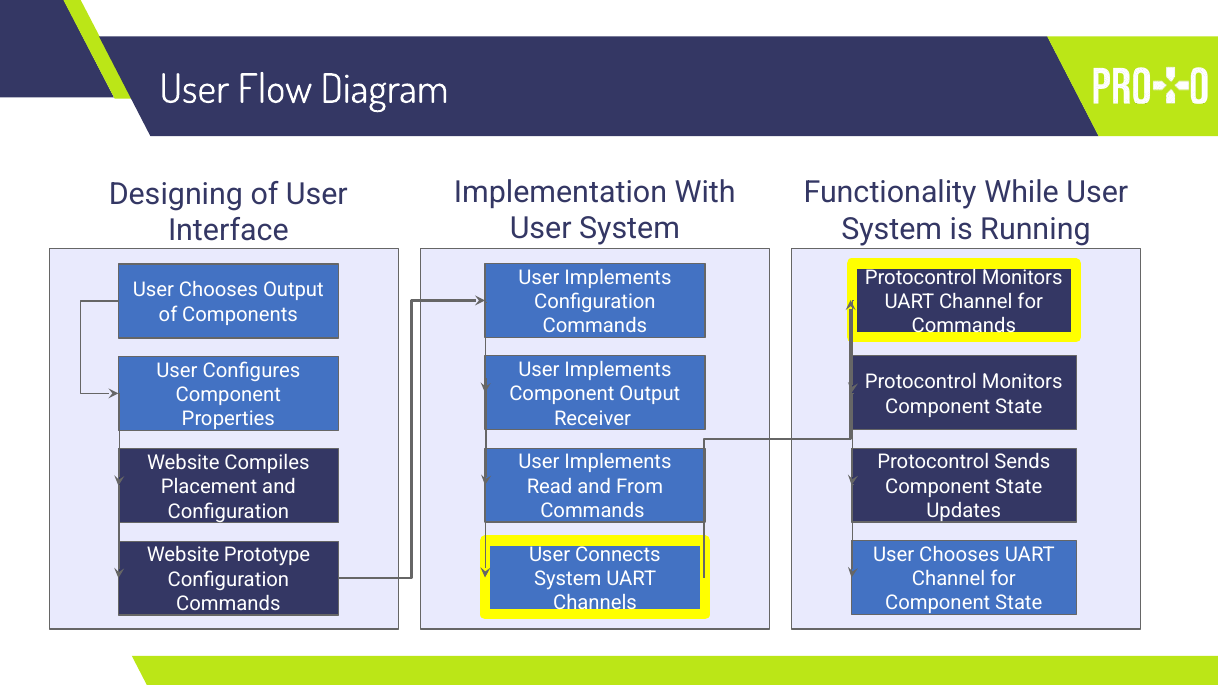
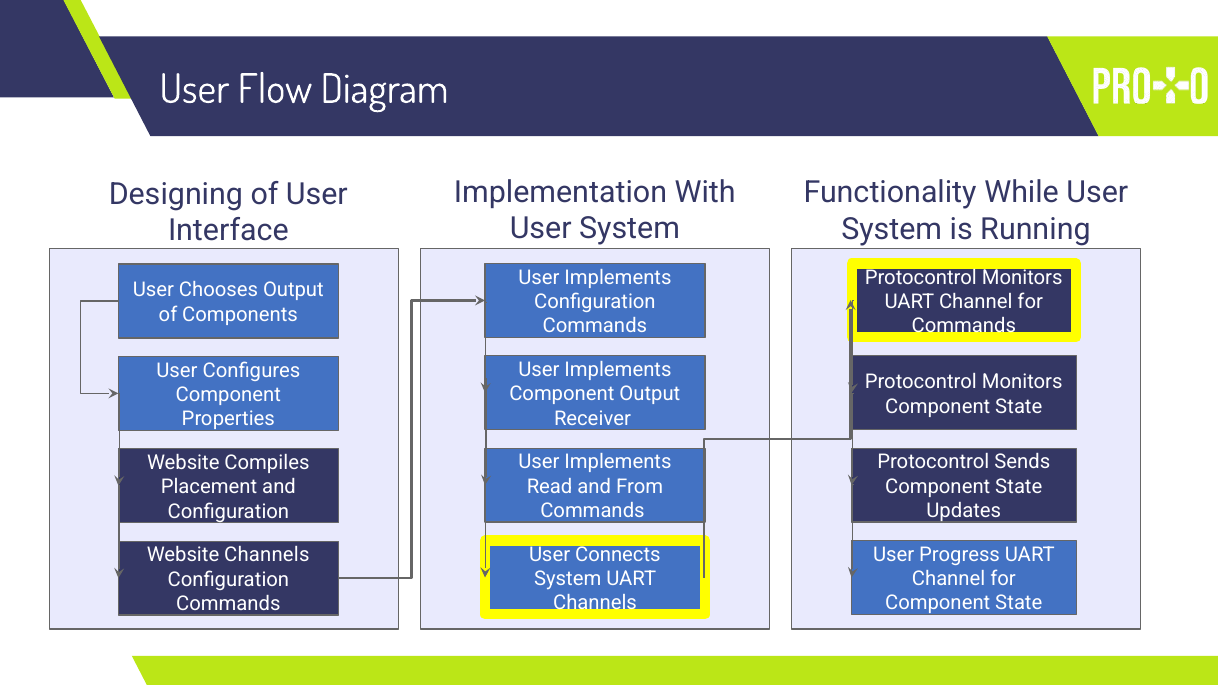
Chooses at (959, 555): Chooses -> Progress
Website Prototype: Prototype -> Channels
